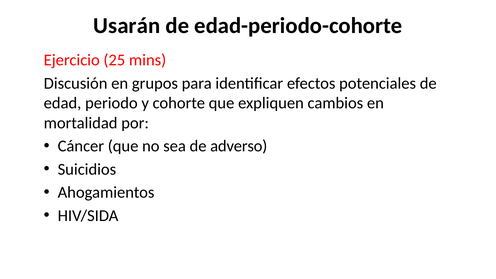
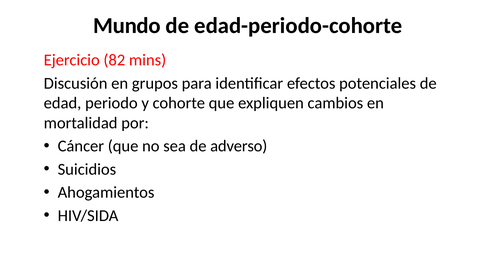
Usarán: Usarán -> Mundo
25: 25 -> 82
